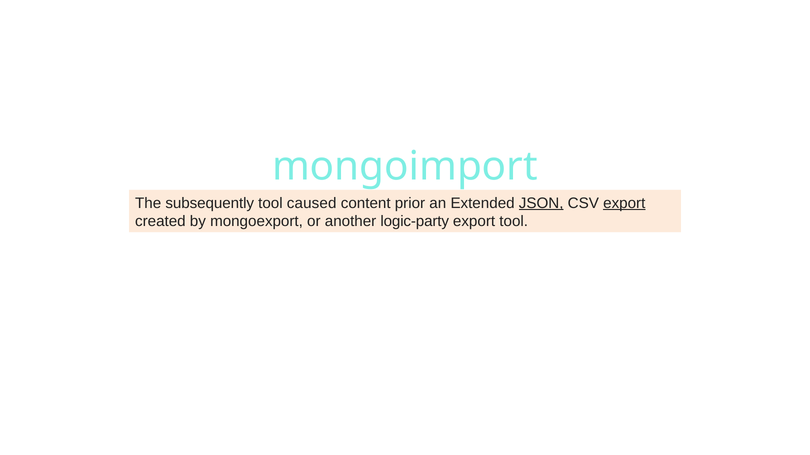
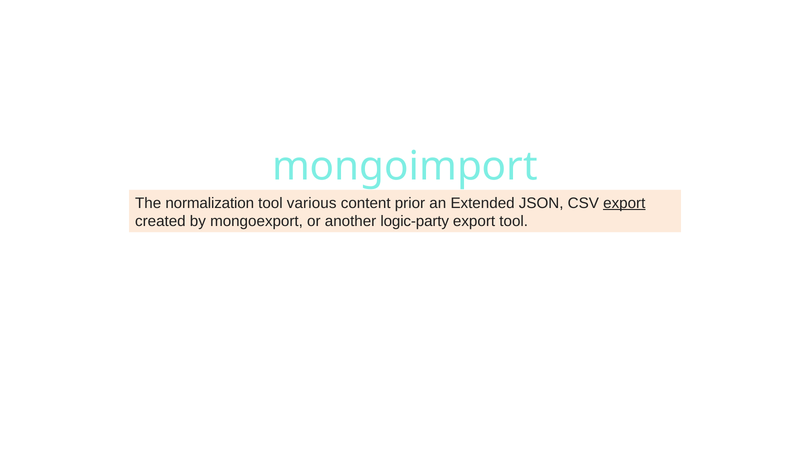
subsequently: subsequently -> normalization
caused: caused -> various
JSON underline: present -> none
